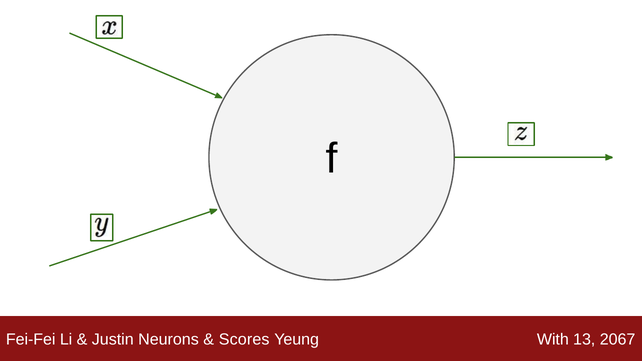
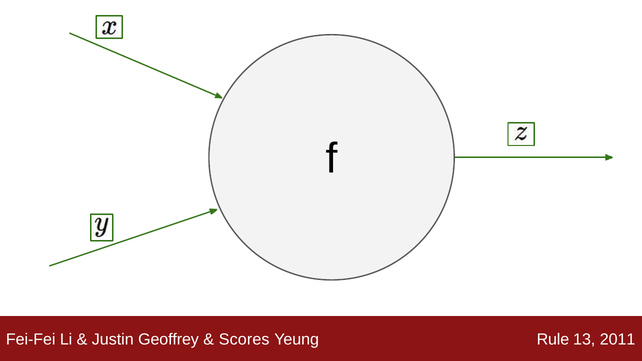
Neurons: Neurons -> Geoffrey
With: With -> Rule
2067: 2067 -> 2011
